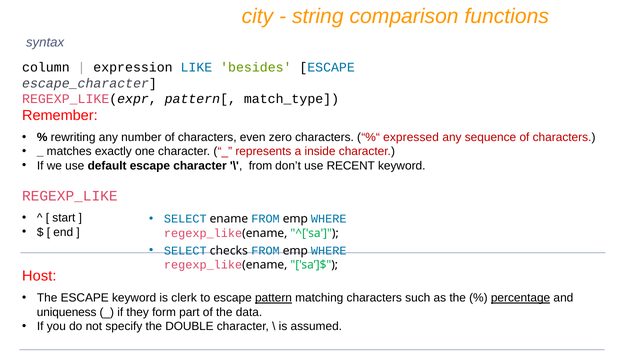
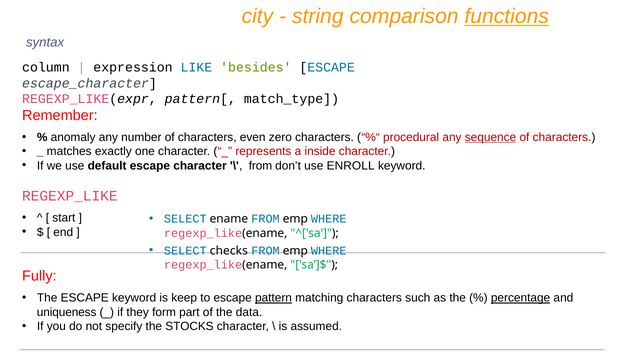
functions underline: none -> present
rewriting: rewriting -> anomaly
expressed: expressed -> procedural
sequence underline: none -> present
RECENT: RECENT -> ENROLL
Host: Host -> Fully
clerk: clerk -> keep
DOUBLE: DOUBLE -> STOCKS
